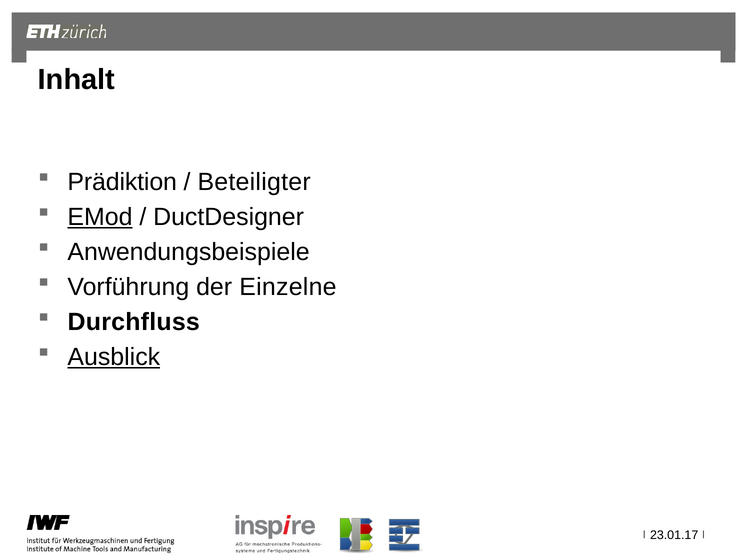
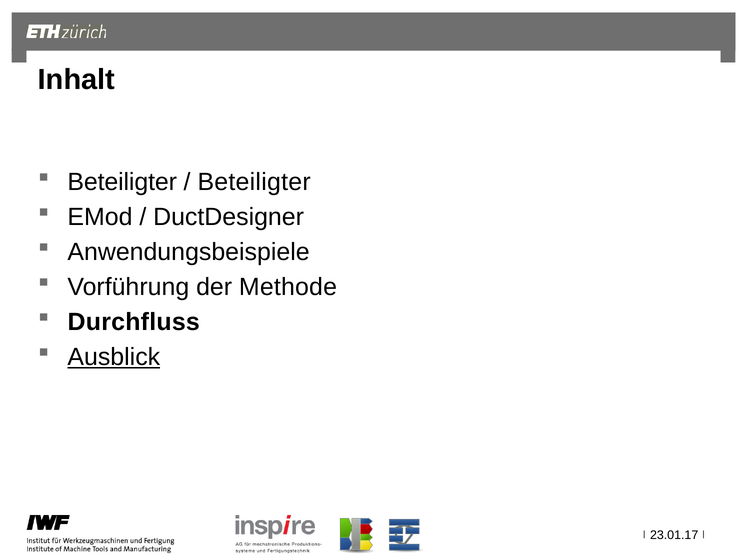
Prädiktion at (122, 182): Prädiktion -> Beteiligter
EMod underline: present -> none
Einzelne: Einzelne -> Methode
